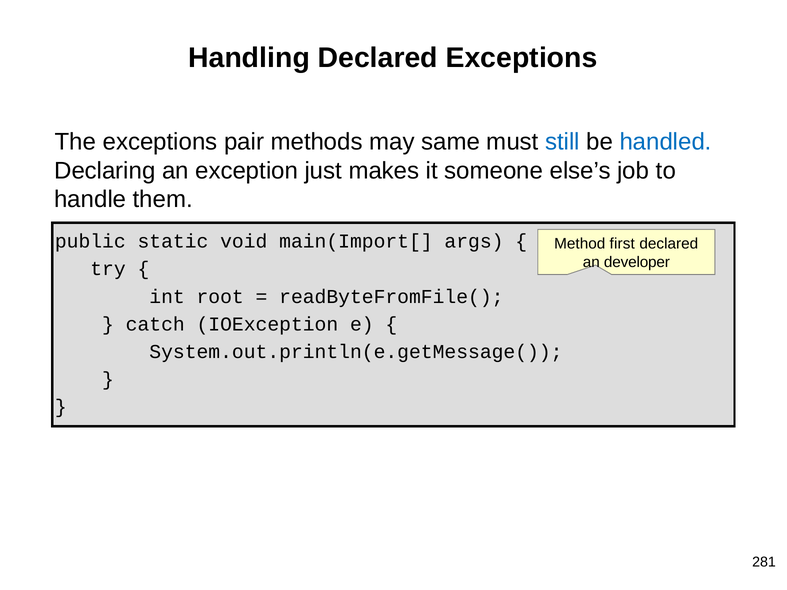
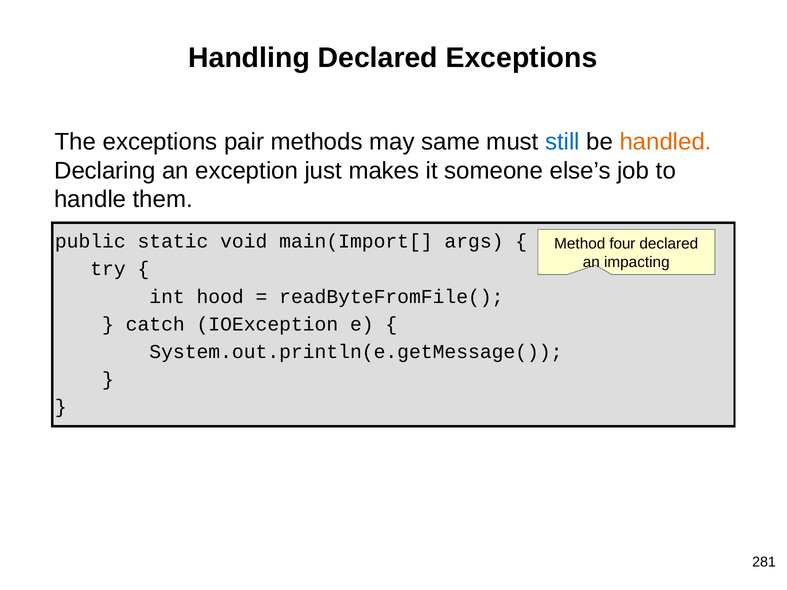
handled colour: blue -> orange
first: first -> four
developer: developer -> impacting
root: root -> hood
